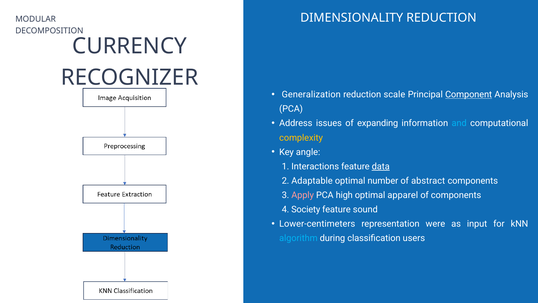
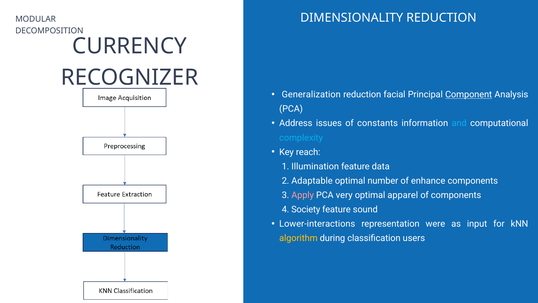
scale: scale -> facial
expanding: expanding -> constants
complexity colour: yellow -> light blue
angle: angle -> reach
Interactions: Interactions -> Illumination
data underline: present -> none
abstract: abstract -> enhance
high: high -> very
Lower-centimeters: Lower-centimeters -> Lower-interactions
algorithm colour: light blue -> yellow
